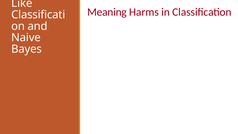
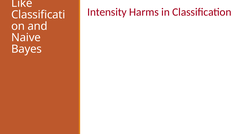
Meaning: Meaning -> Intensity
